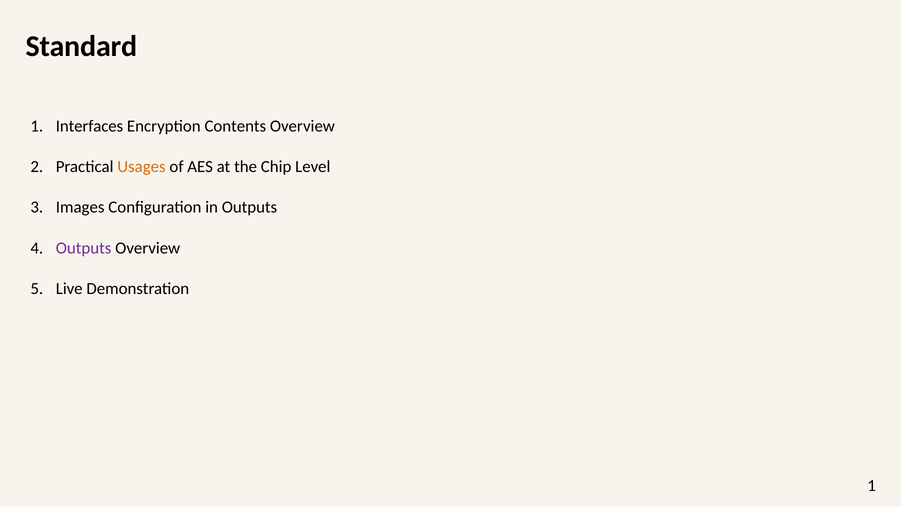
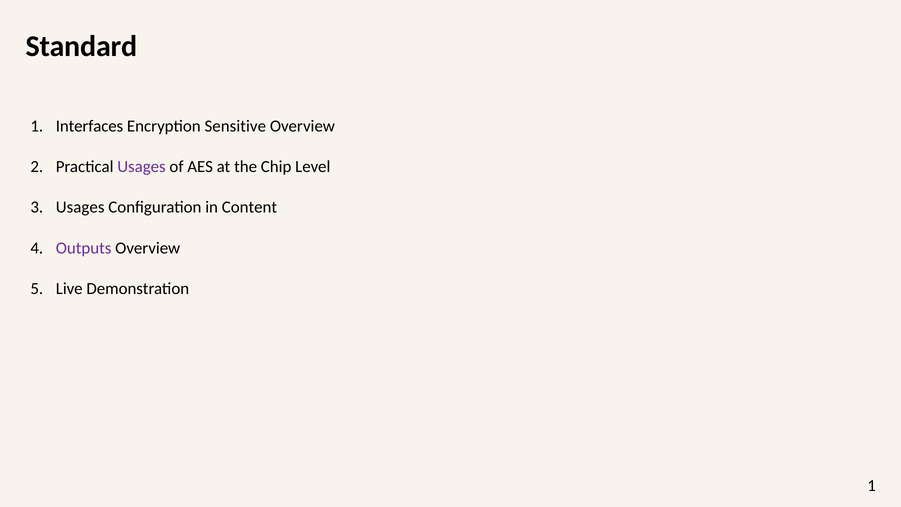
Contents: Contents -> Sensitive
Usages at (141, 167) colour: orange -> purple
Images at (80, 207): Images -> Usages
in Outputs: Outputs -> Content
